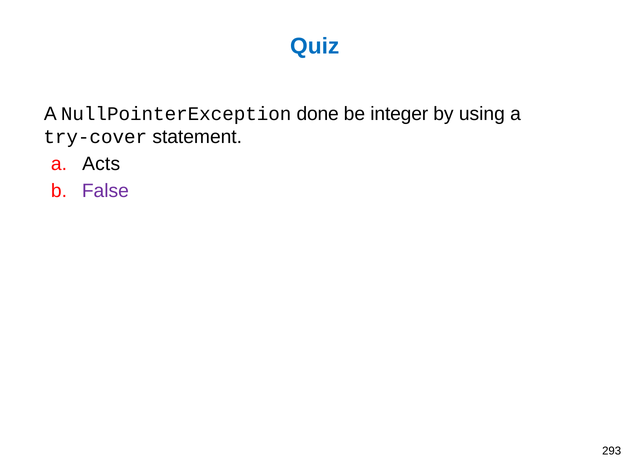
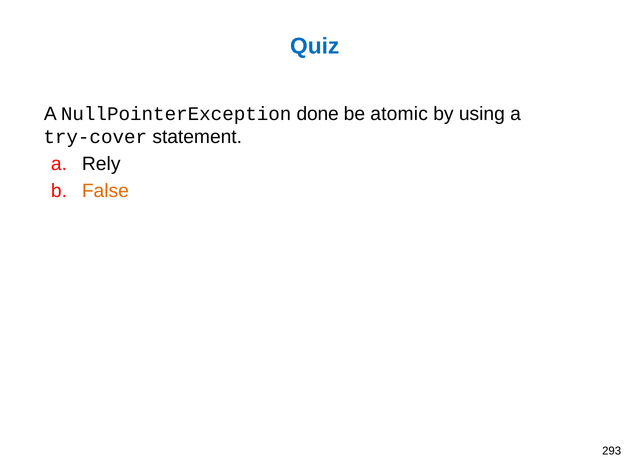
integer: integer -> atomic
Acts: Acts -> Rely
False colour: purple -> orange
